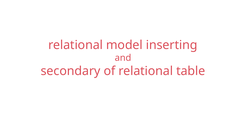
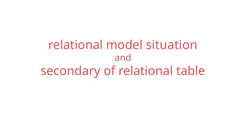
inserting: inserting -> situation
